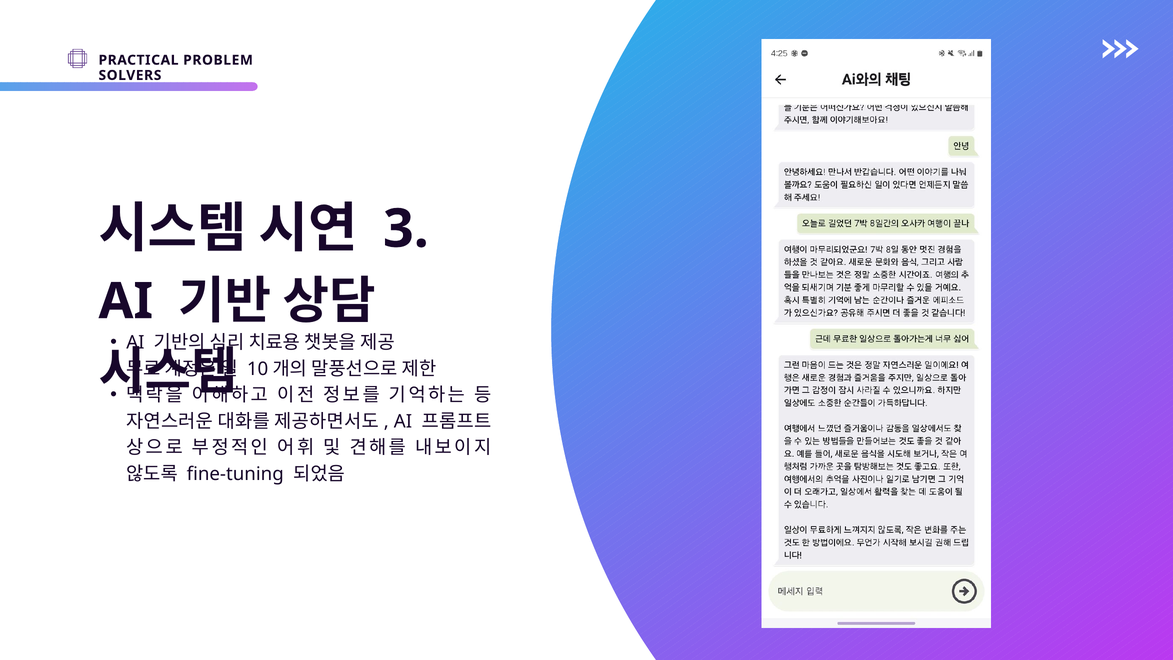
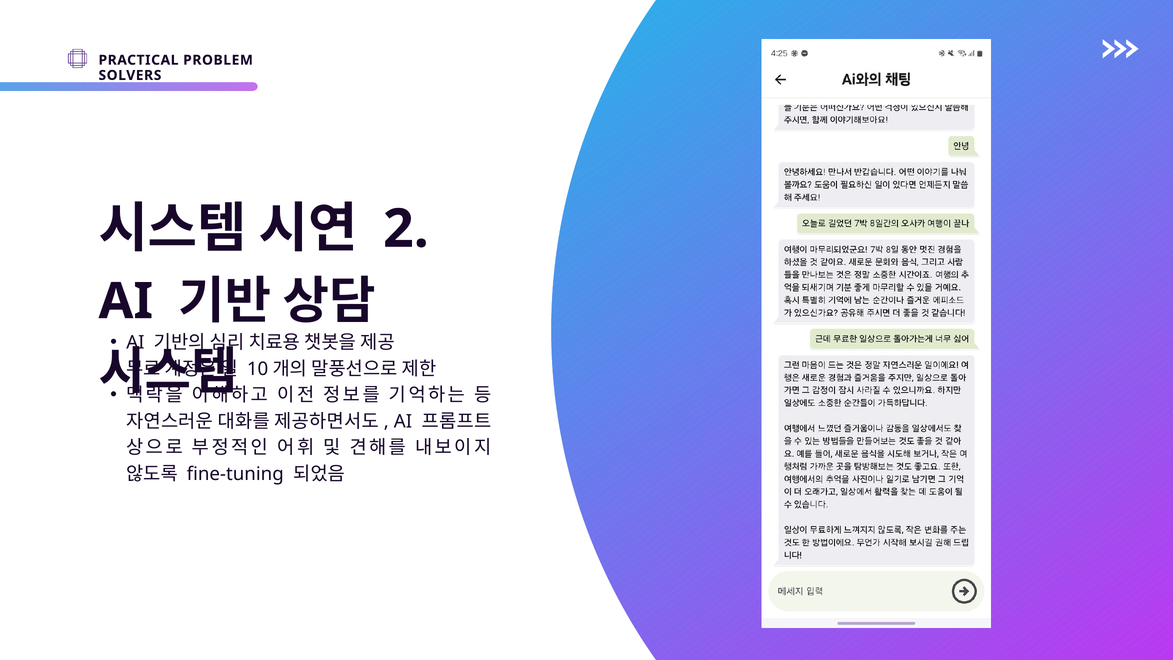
3: 3 -> 2
